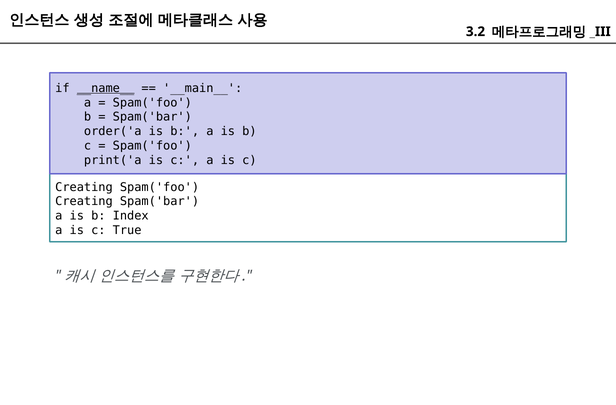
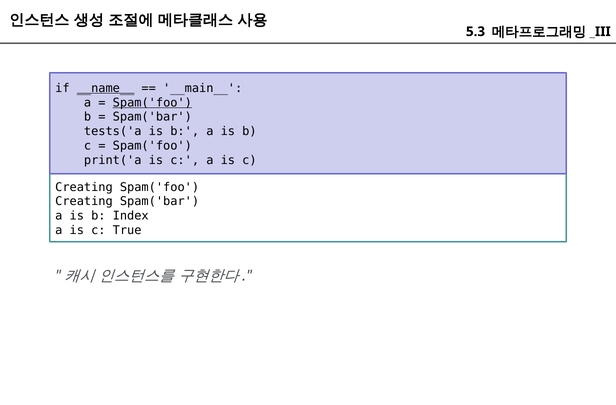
3.2: 3.2 -> 5.3
Spam('foo at (152, 102) underline: none -> present
order('a: order('a -> tests('a
